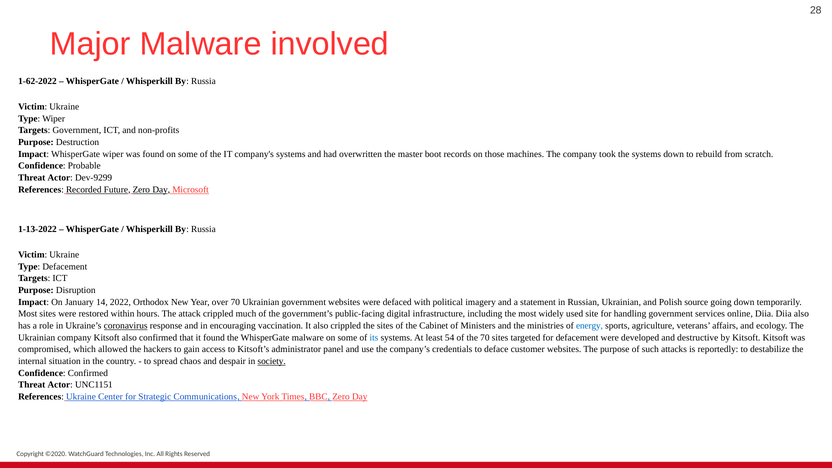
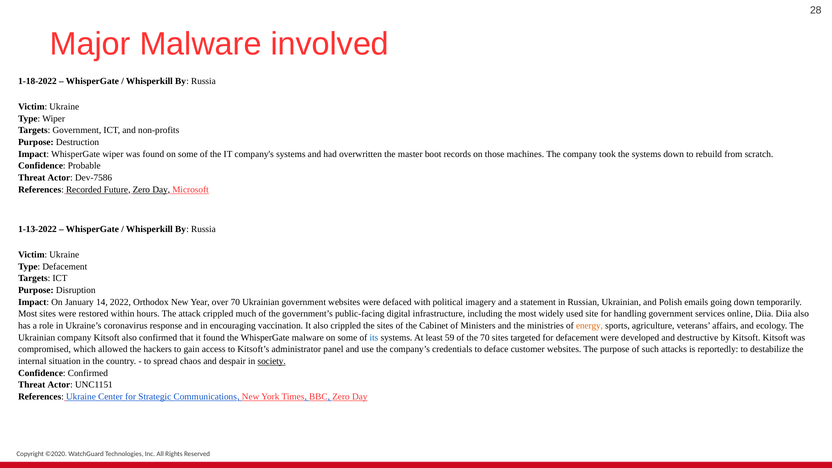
1-62-2022: 1-62-2022 -> 1-18-2022
Dev-9299: Dev-9299 -> Dev-7586
source: source -> emails
coronavirus underline: present -> none
energy colour: blue -> orange
54: 54 -> 59
